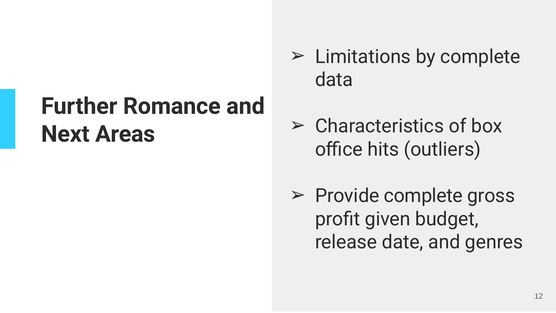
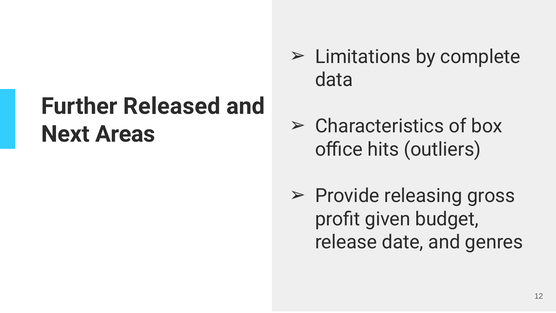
Romance: Romance -> Released
Provide complete: complete -> releasing
